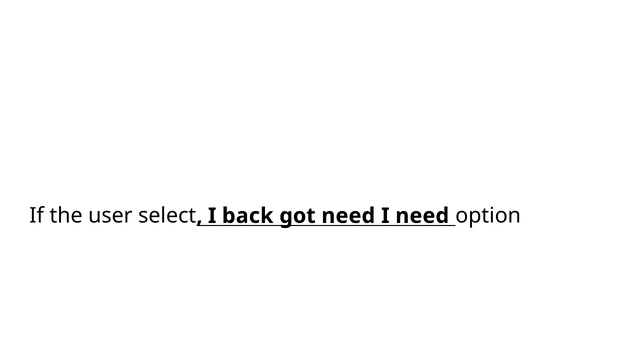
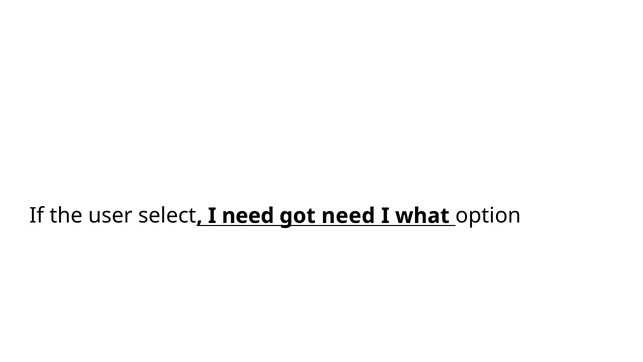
I back: back -> need
I need: need -> what
